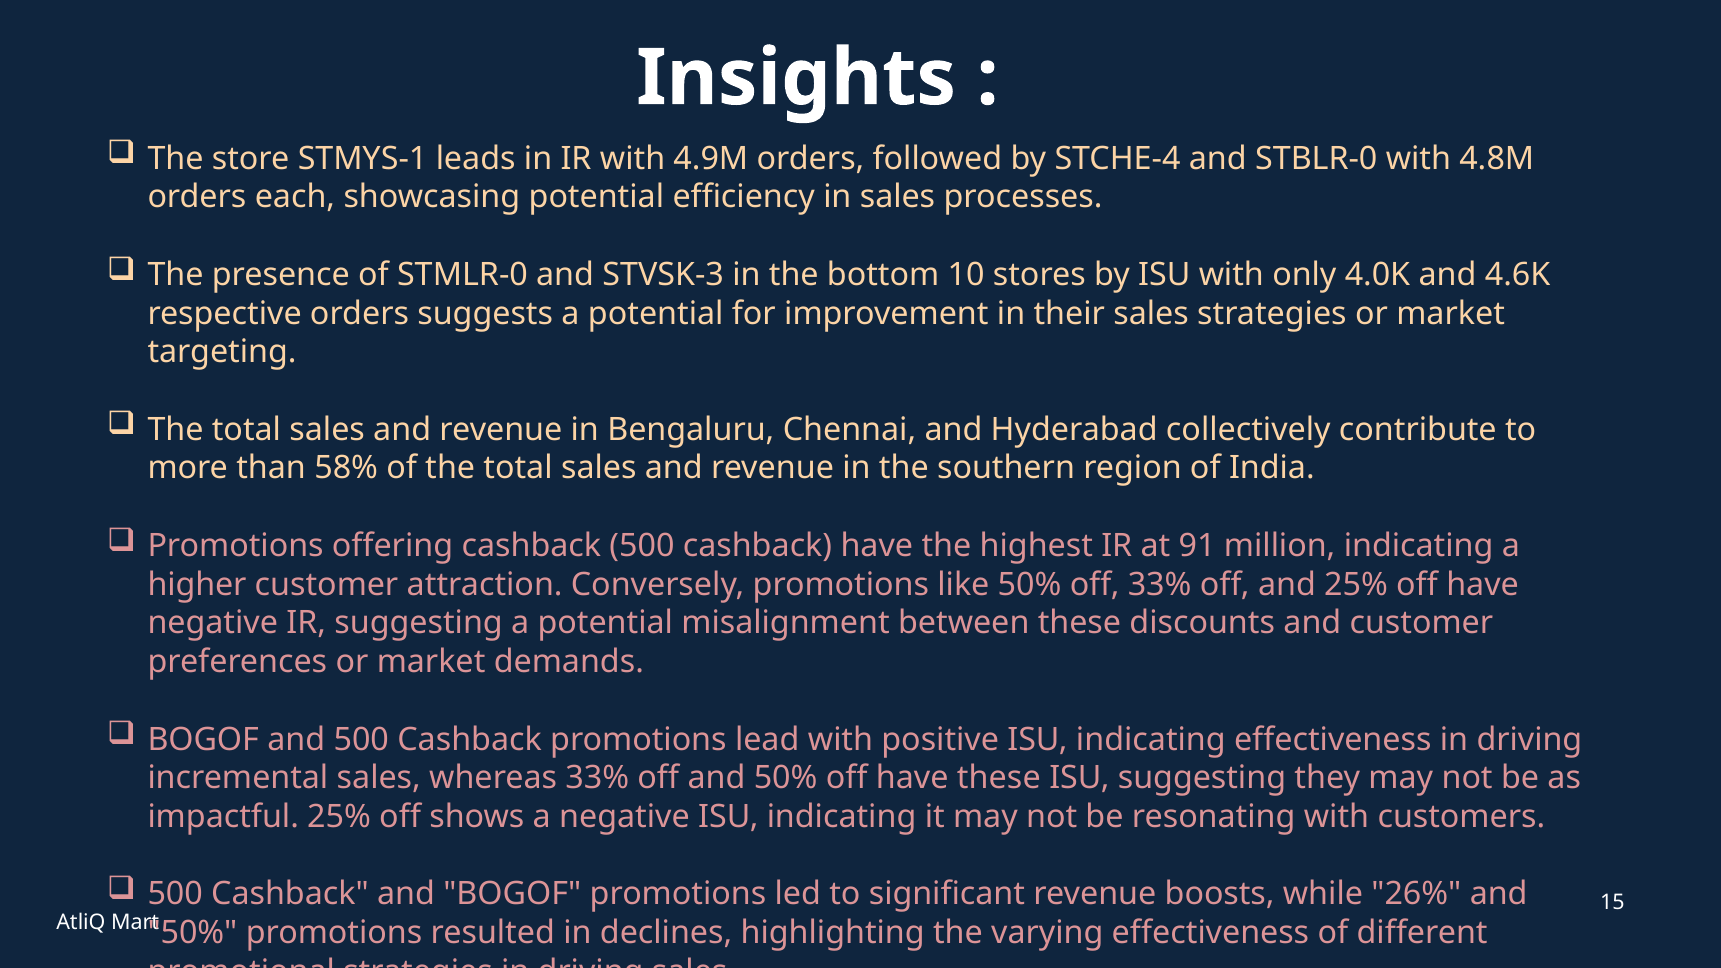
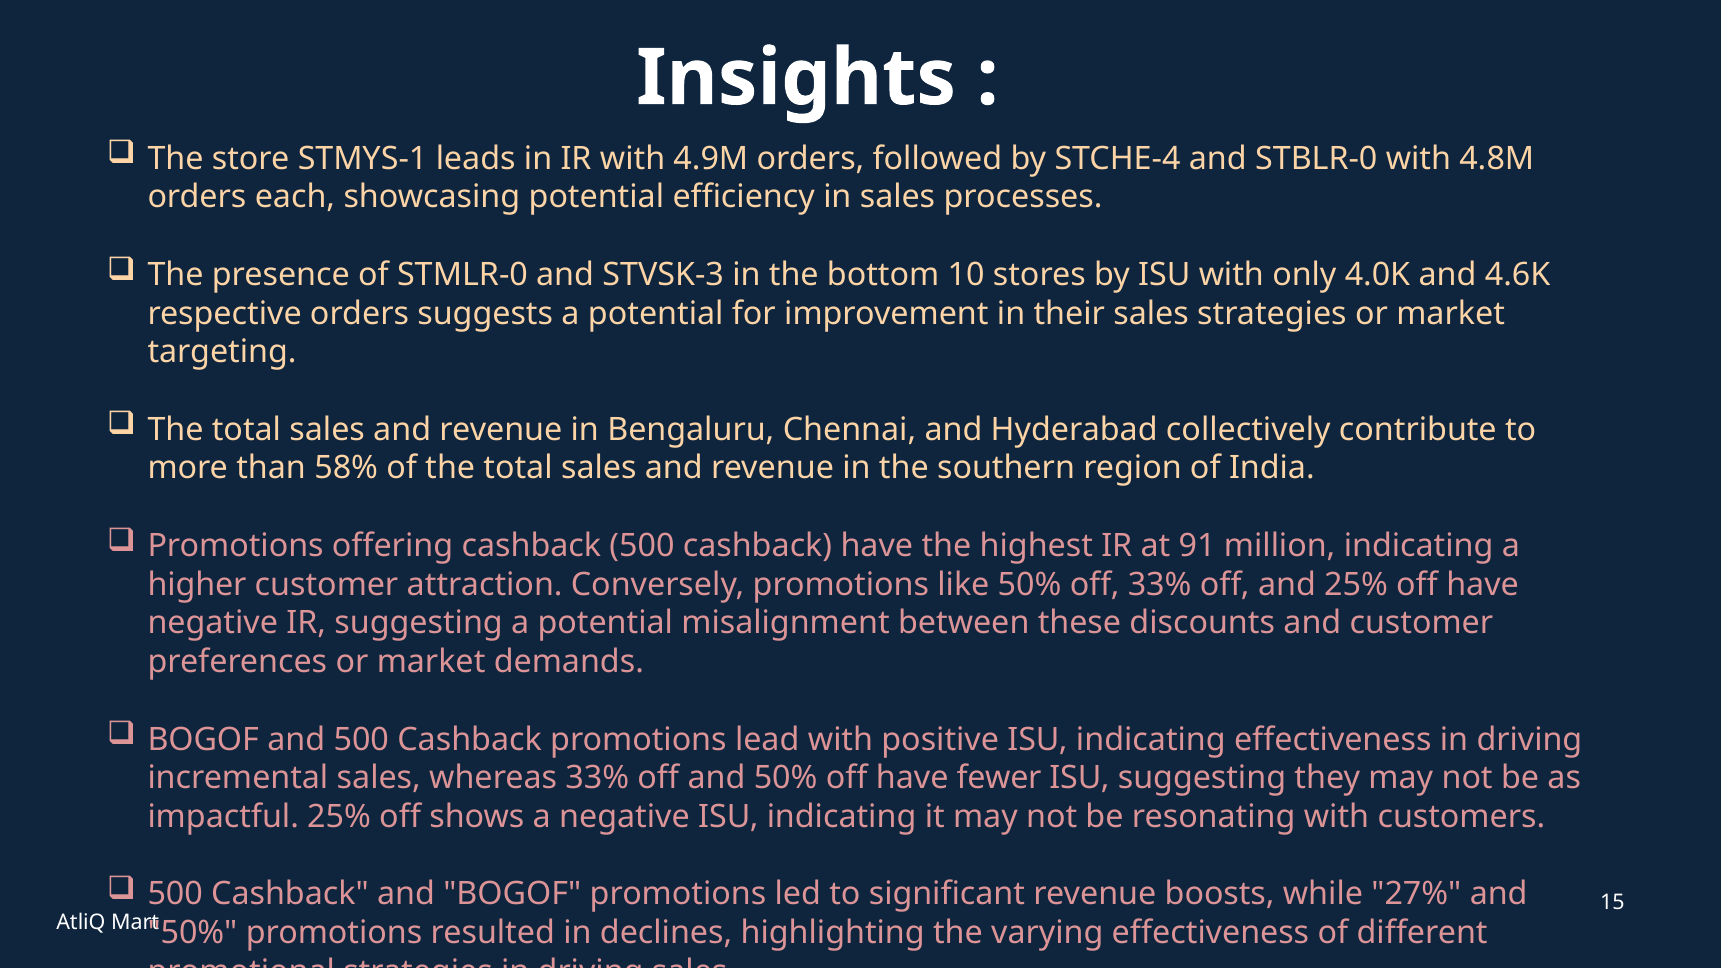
have these: these -> fewer
26%: 26% -> 27%
